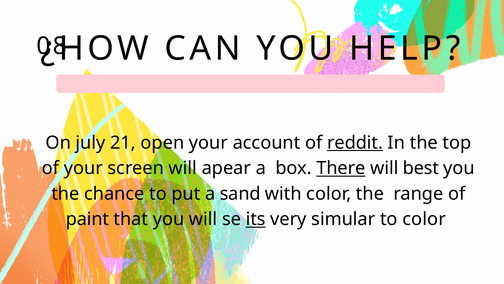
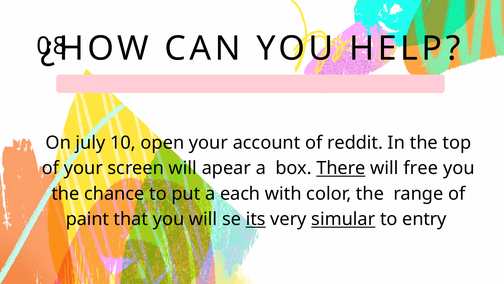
21: 21 -> 10
reddit underline: present -> none
best: best -> free
sand: sand -> each
simular underline: none -> present
to color: color -> entry
